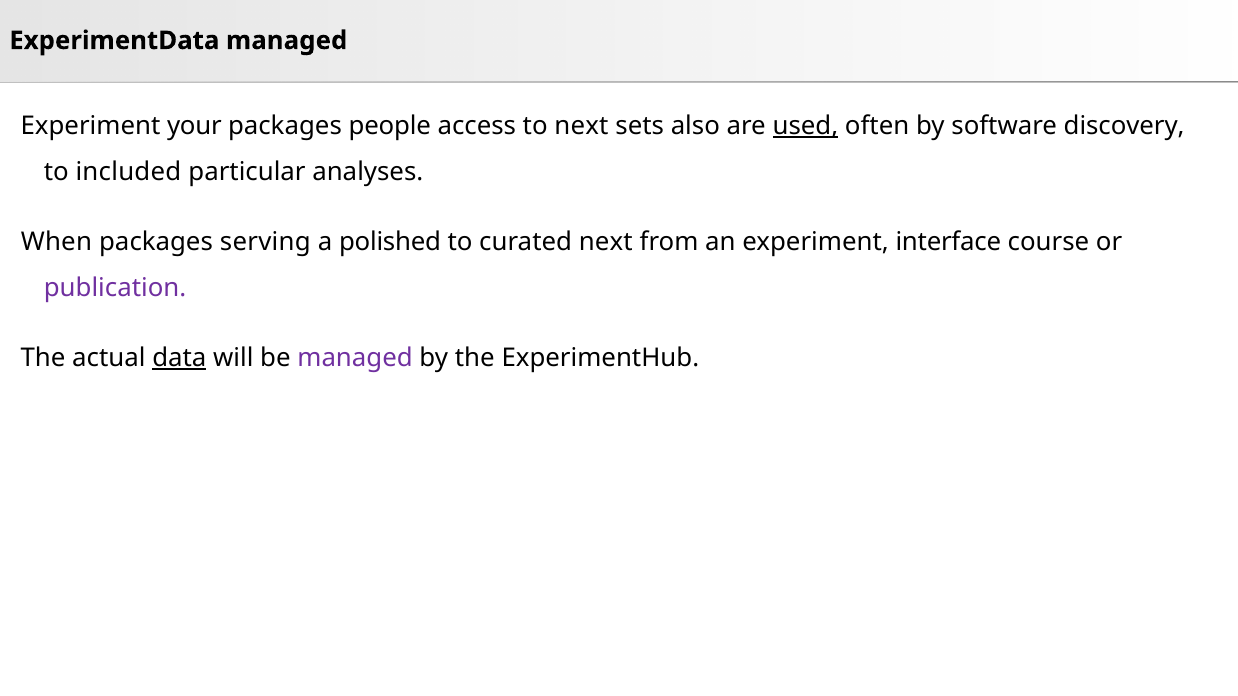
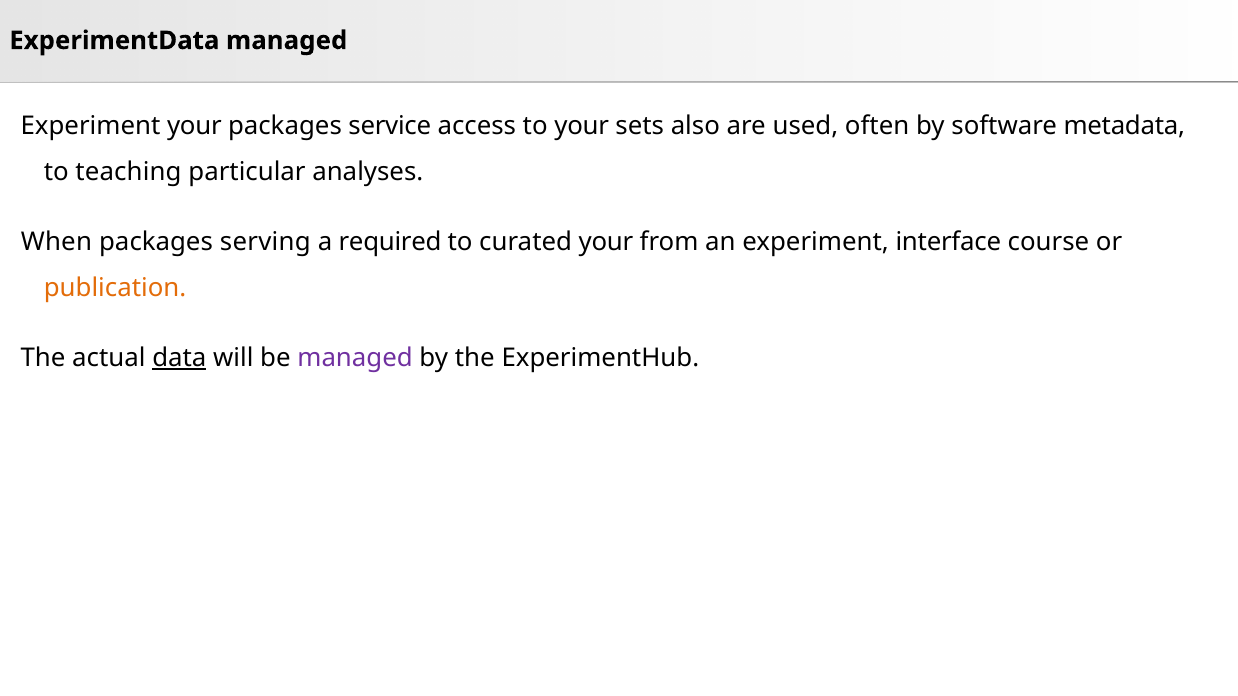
people: people -> service
to next: next -> your
used underline: present -> none
discovery: discovery -> metadata
included: included -> teaching
polished: polished -> required
curated next: next -> your
publication colour: purple -> orange
